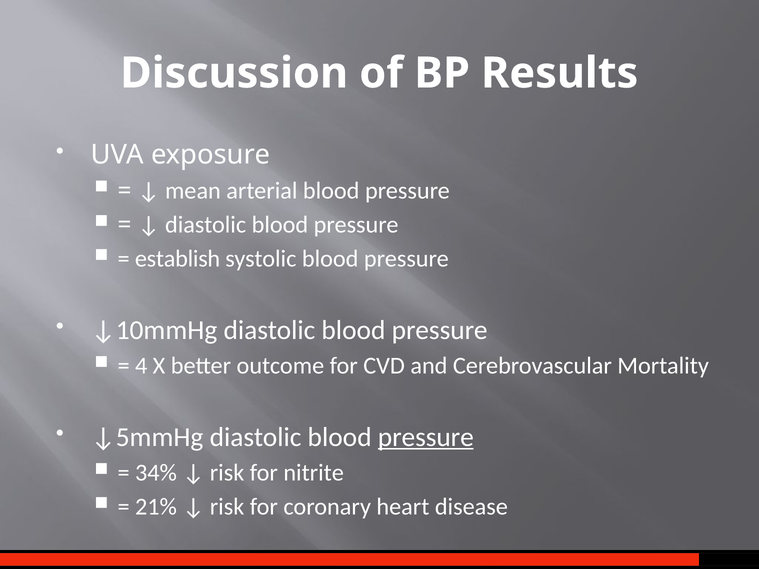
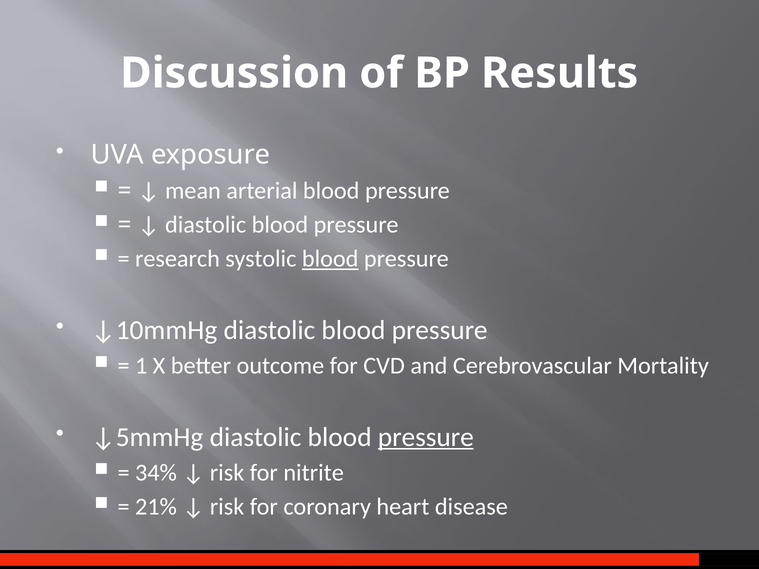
establish: establish -> research
blood at (330, 259) underline: none -> present
4: 4 -> 1
